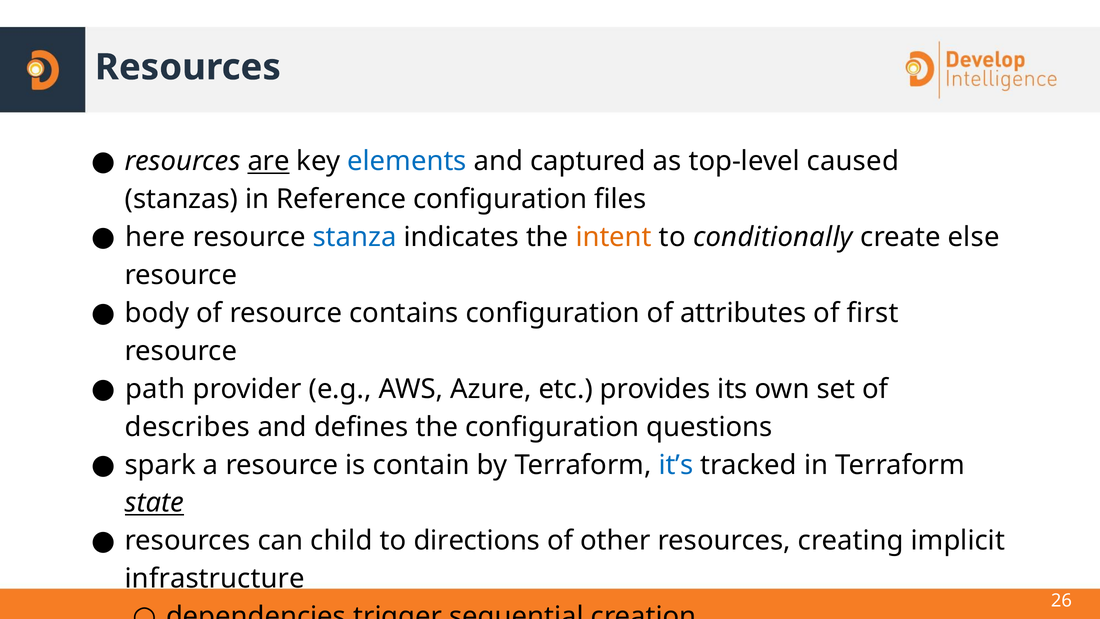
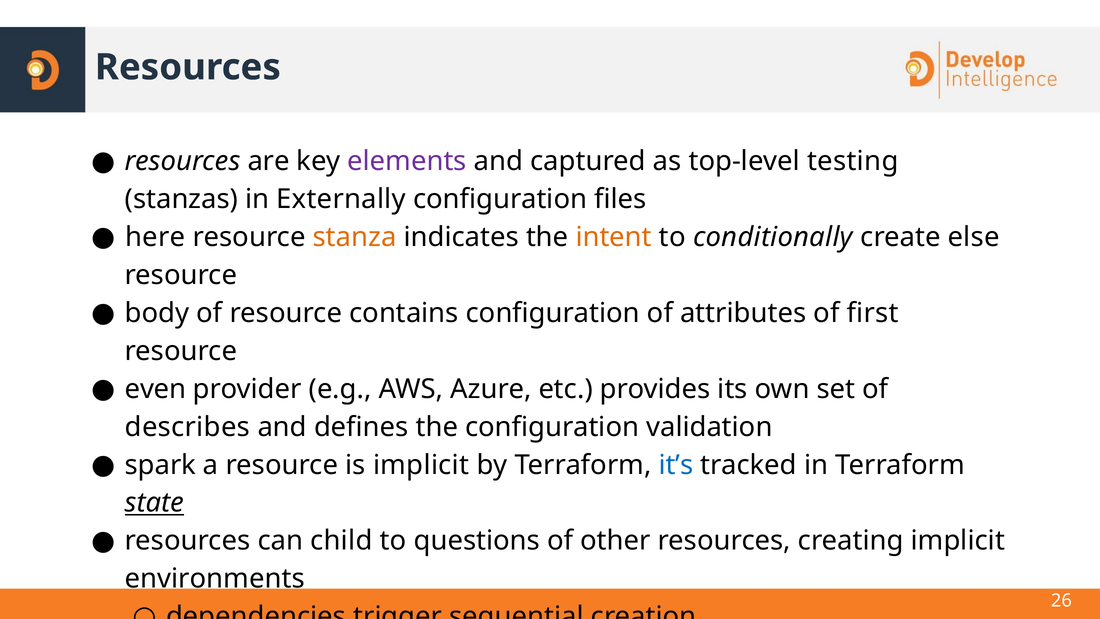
are underline: present -> none
elements colour: blue -> purple
caused: caused -> testing
Reference: Reference -> Externally
stanza colour: blue -> orange
path: path -> even
questions: questions -> validation
is contain: contain -> implicit
directions: directions -> questions
infrastructure: infrastructure -> environments
